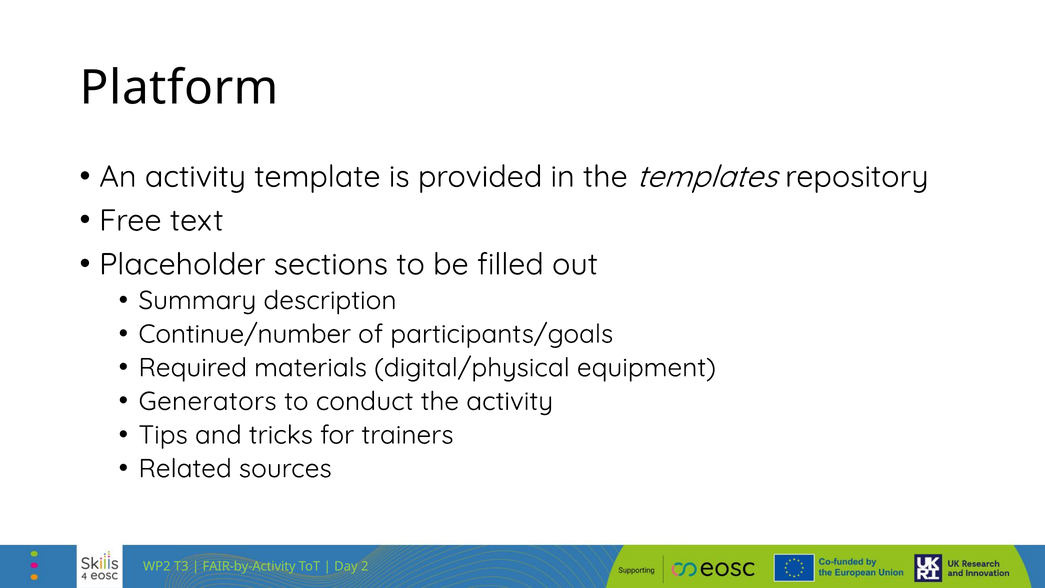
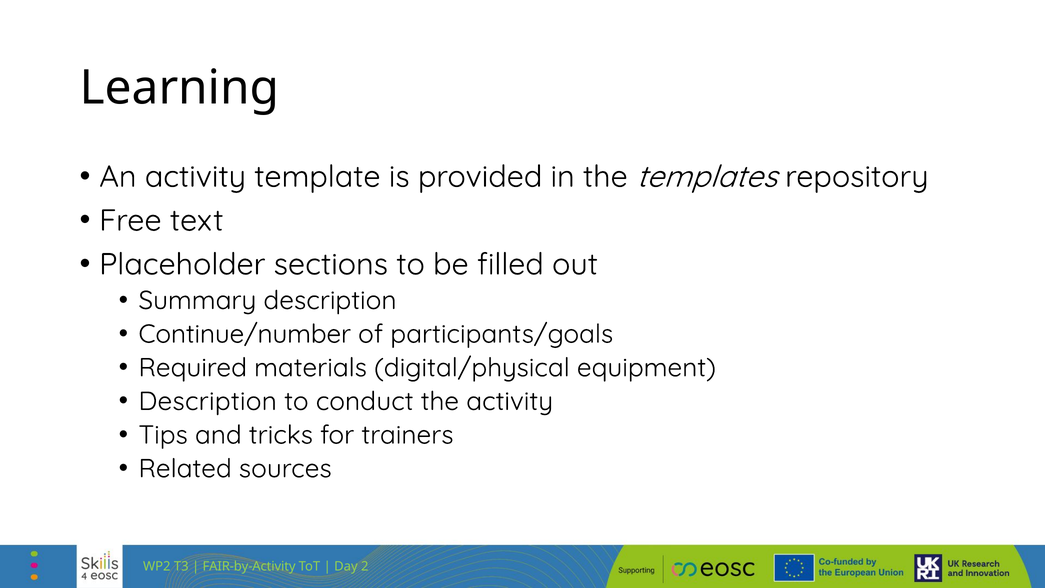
Platform: Platform -> Learning
Generators at (208, 401): Generators -> Description
